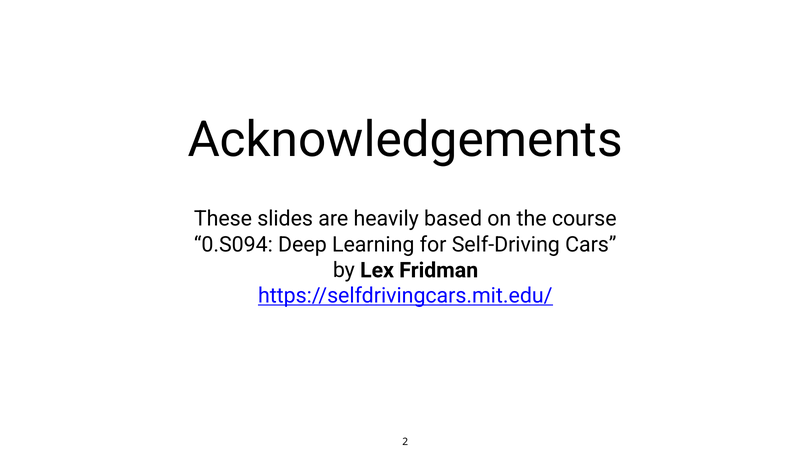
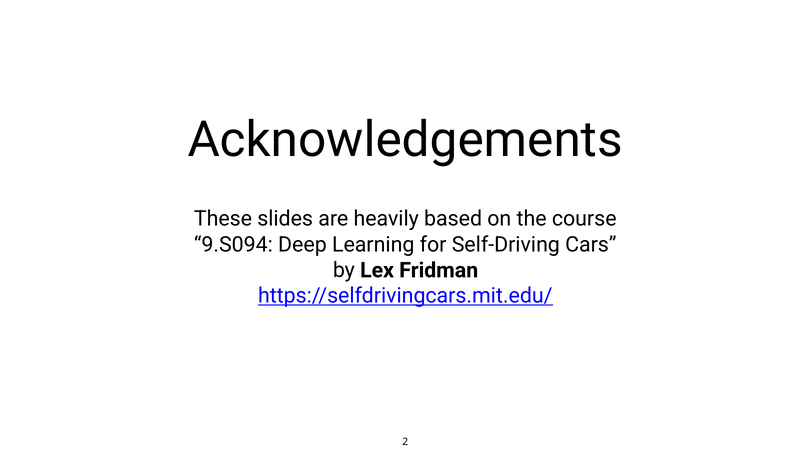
0.S094: 0.S094 -> 9.S094
